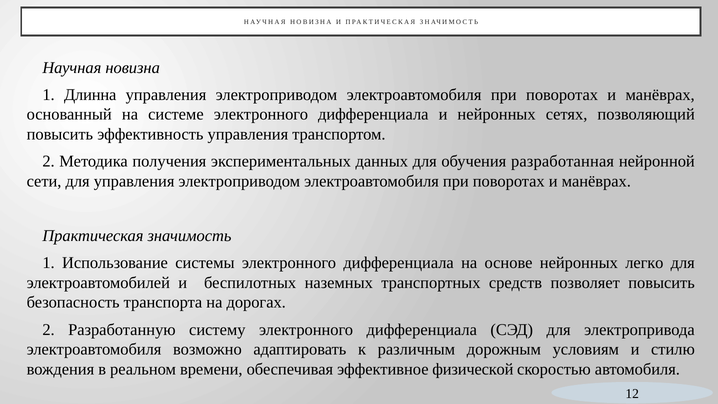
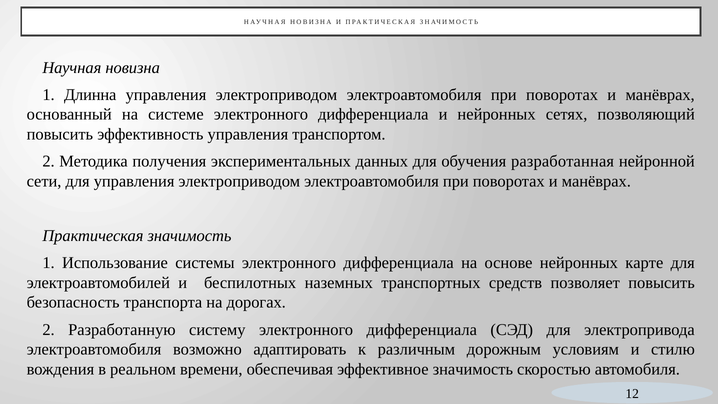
легко: легко -> карте
эффективное физической: физической -> значимость
